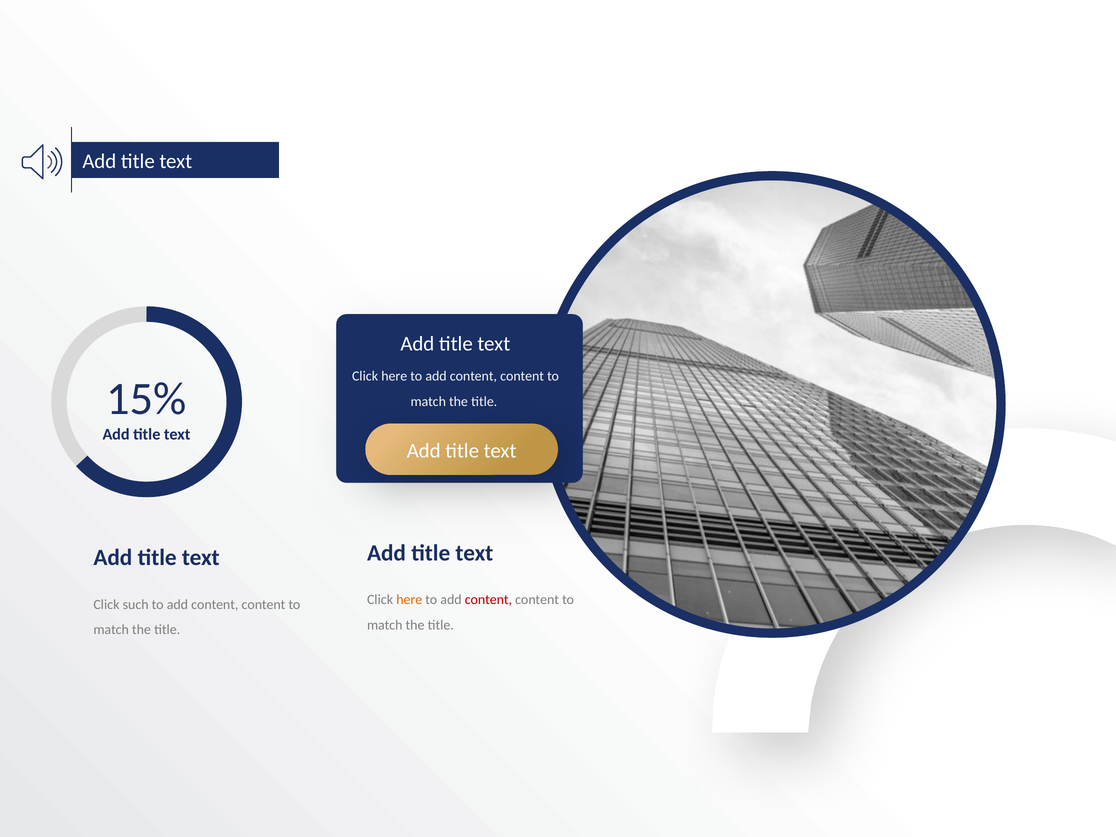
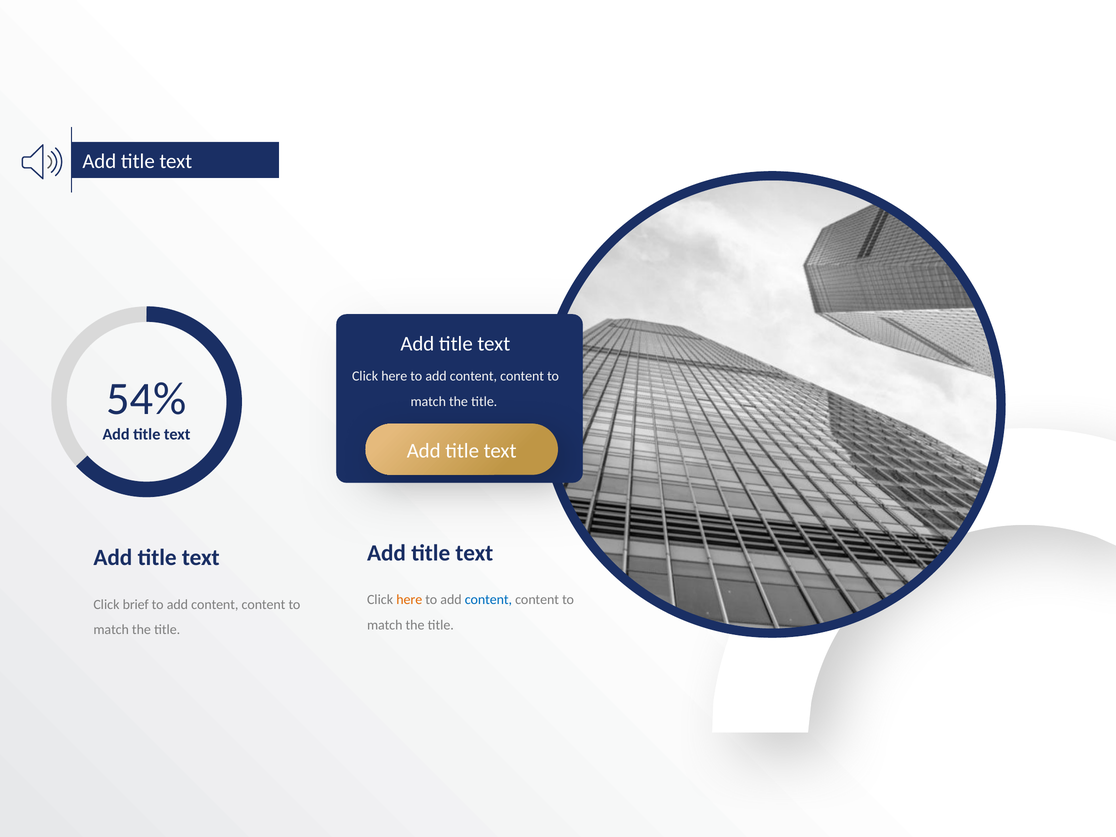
15%: 15% -> 54%
content at (488, 600) colour: red -> blue
such: such -> brief
